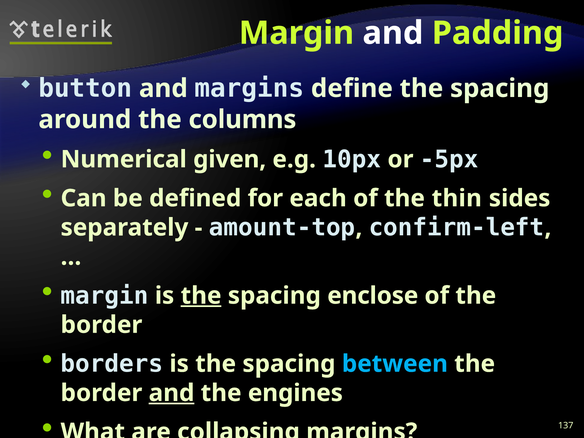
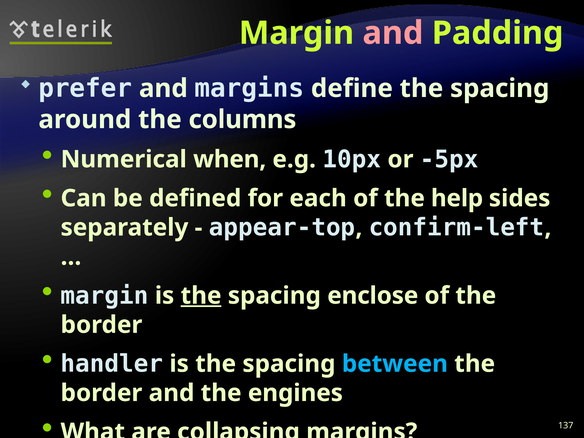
and at (393, 33) colour: white -> pink
button: button -> prefer
given: given -> when
thin: thin -> help
amount-top: amount-top -> appear-top
borders: borders -> handler
and at (172, 393) underline: present -> none
